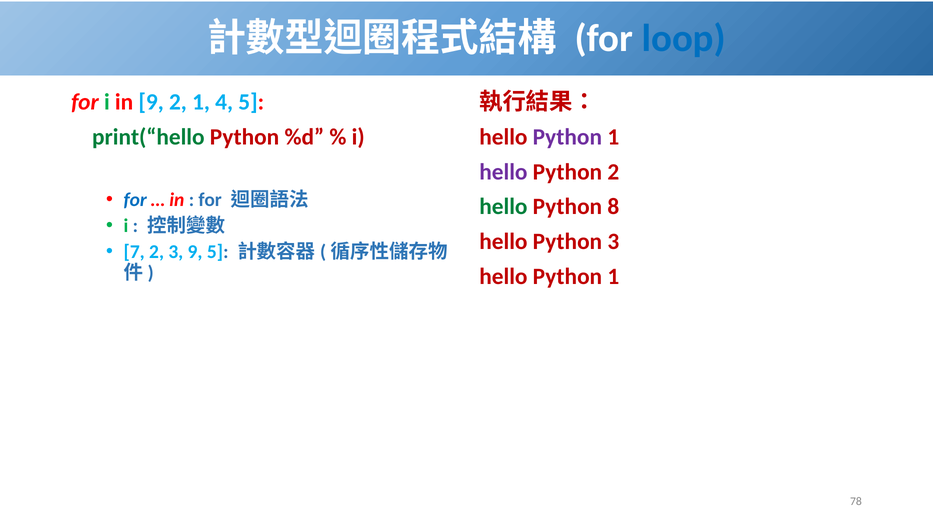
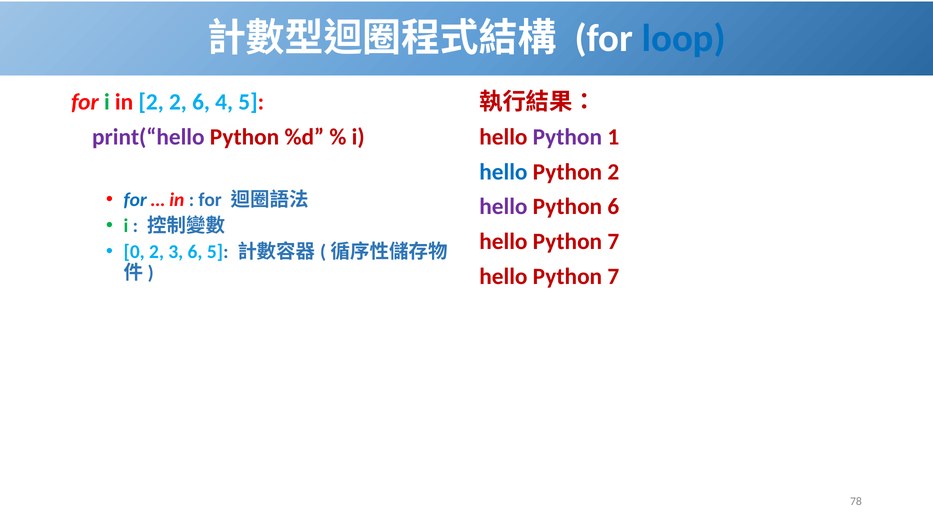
in 9: 9 -> 2
2 1: 1 -> 6
print(“hello colour: green -> purple
hello at (503, 172) colour: purple -> blue
hello at (503, 207) colour: green -> purple
Python 8: 8 -> 6
3 at (613, 242): 3 -> 7
7: 7 -> 0
3 9: 9 -> 6
1 at (613, 277): 1 -> 7
